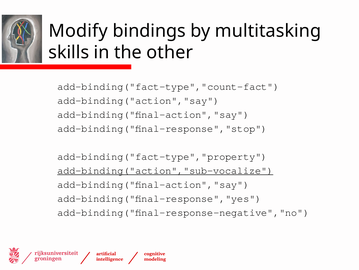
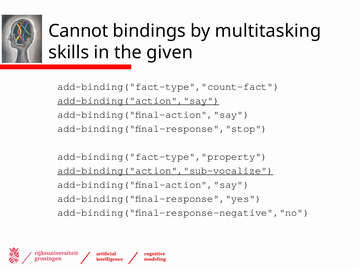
Modify: Modify -> Cannot
other: other -> given
add-binding("action","say underline: none -> present
